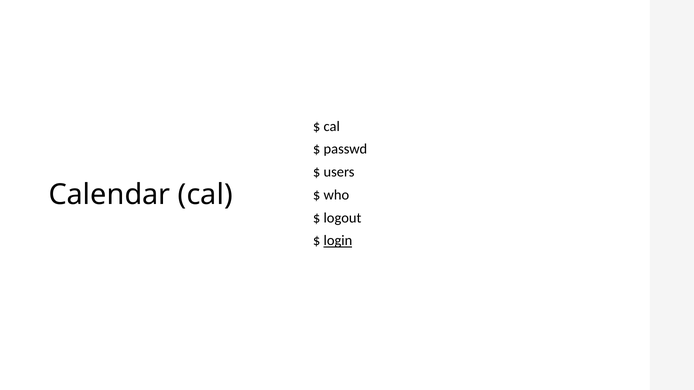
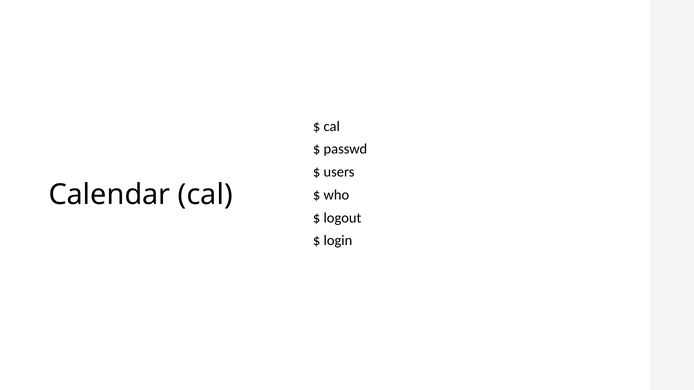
login underline: present -> none
